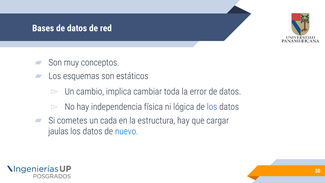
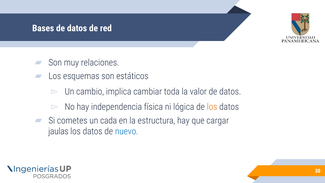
conceptos: conceptos -> relaciones
error: error -> valor
los at (212, 107) colour: blue -> orange
